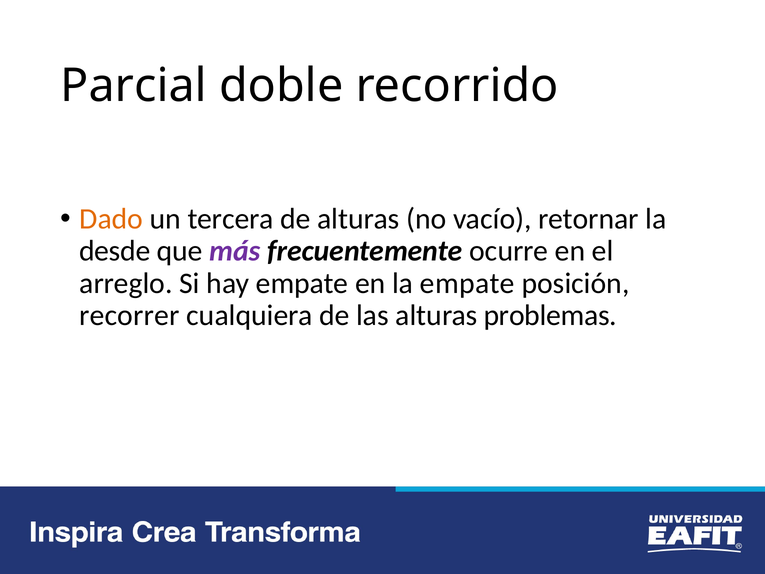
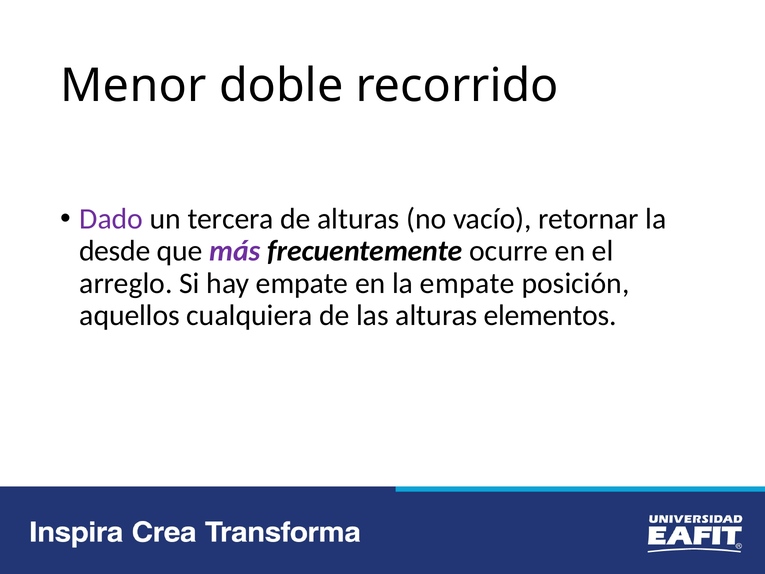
Parcial: Parcial -> Menor
Dado colour: orange -> purple
recorrer: recorrer -> aquellos
problemas: problemas -> elementos
